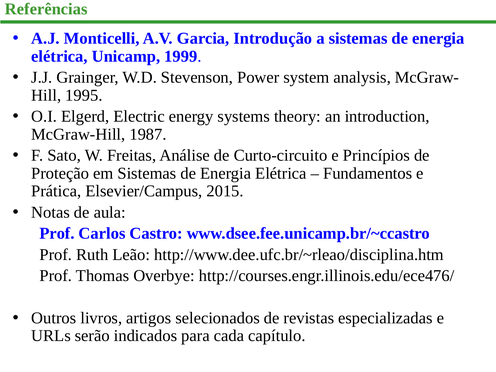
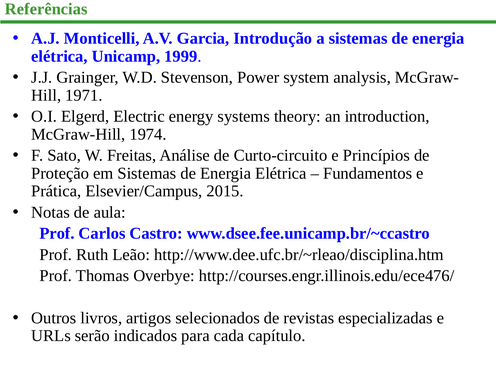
1995: 1995 -> 1971
1987: 1987 -> 1974
